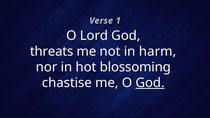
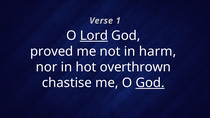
Lord underline: none -> present
threats: threats -> proved
blossoming: blossoming -> overthrown
